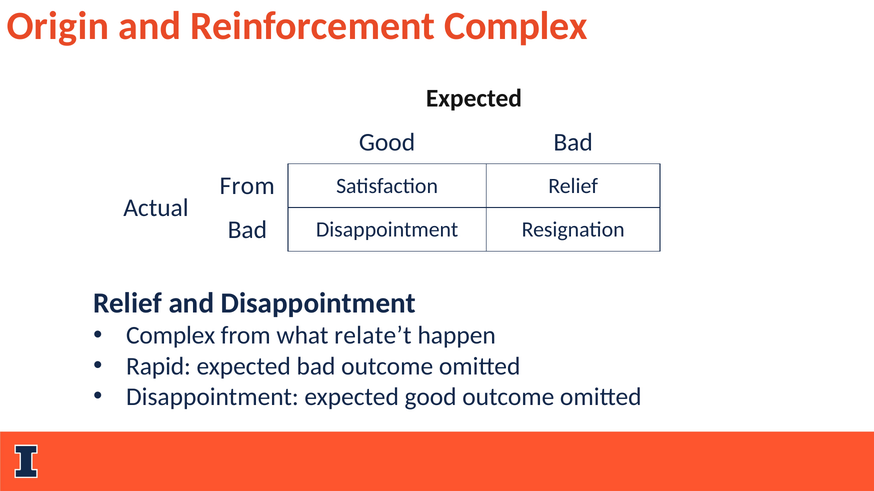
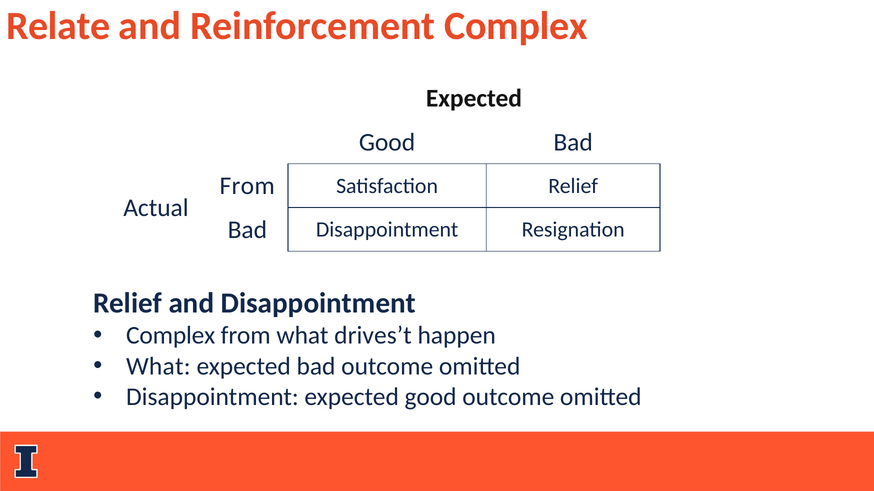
Origin: Origin -> Relate
relate’t: relate’t -> drives’t
Rapid at (158, 367): Rapid -> What
